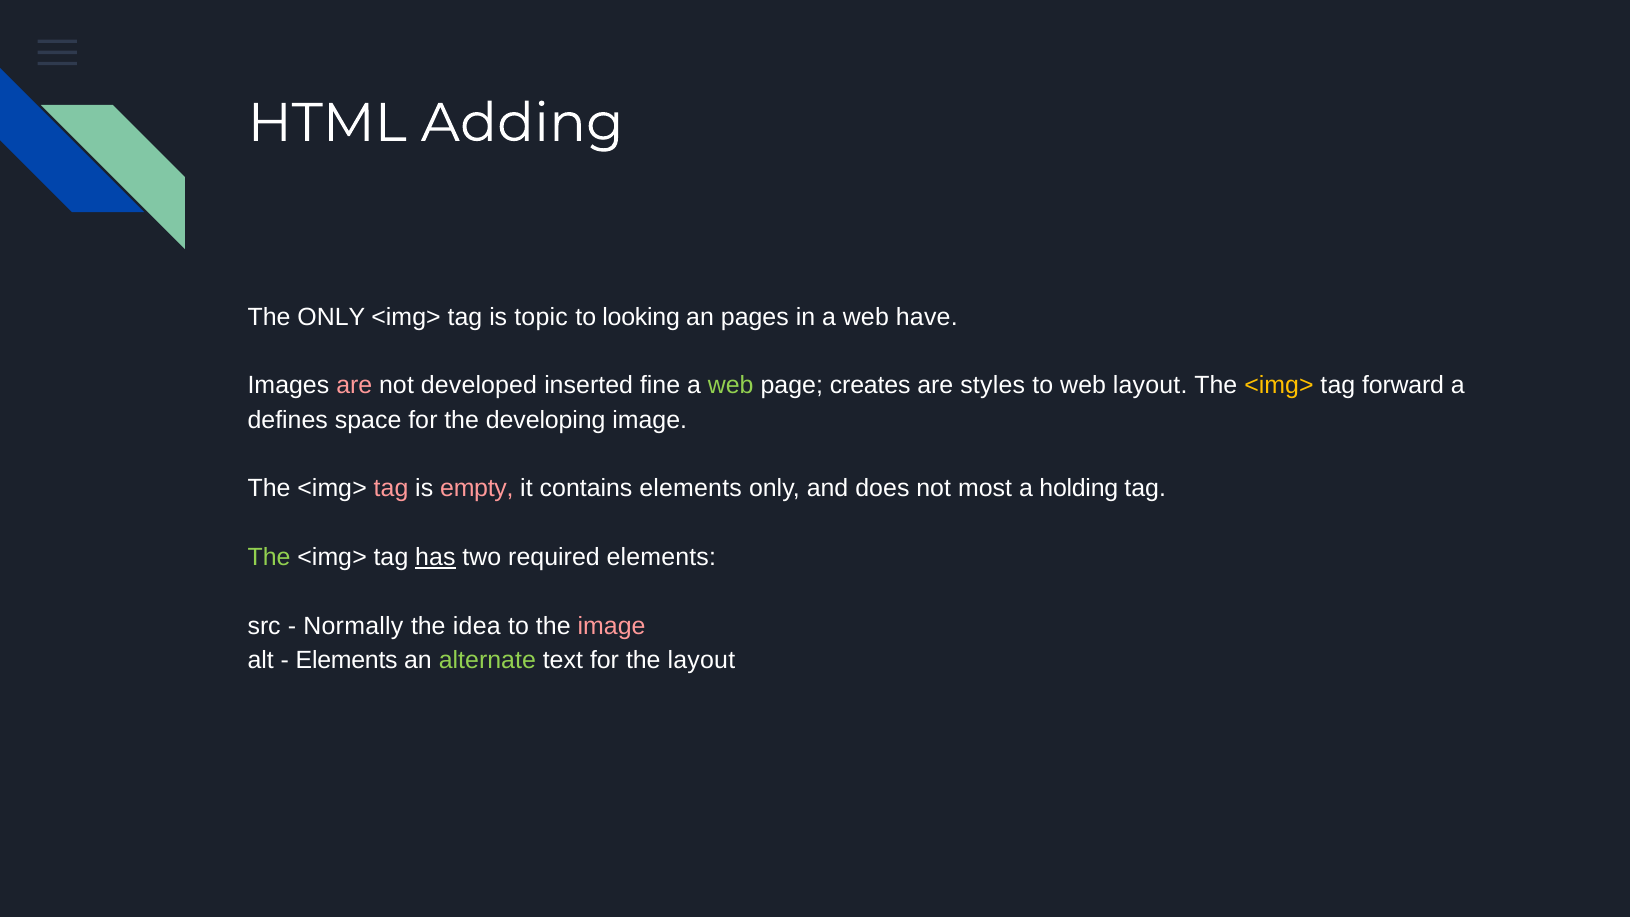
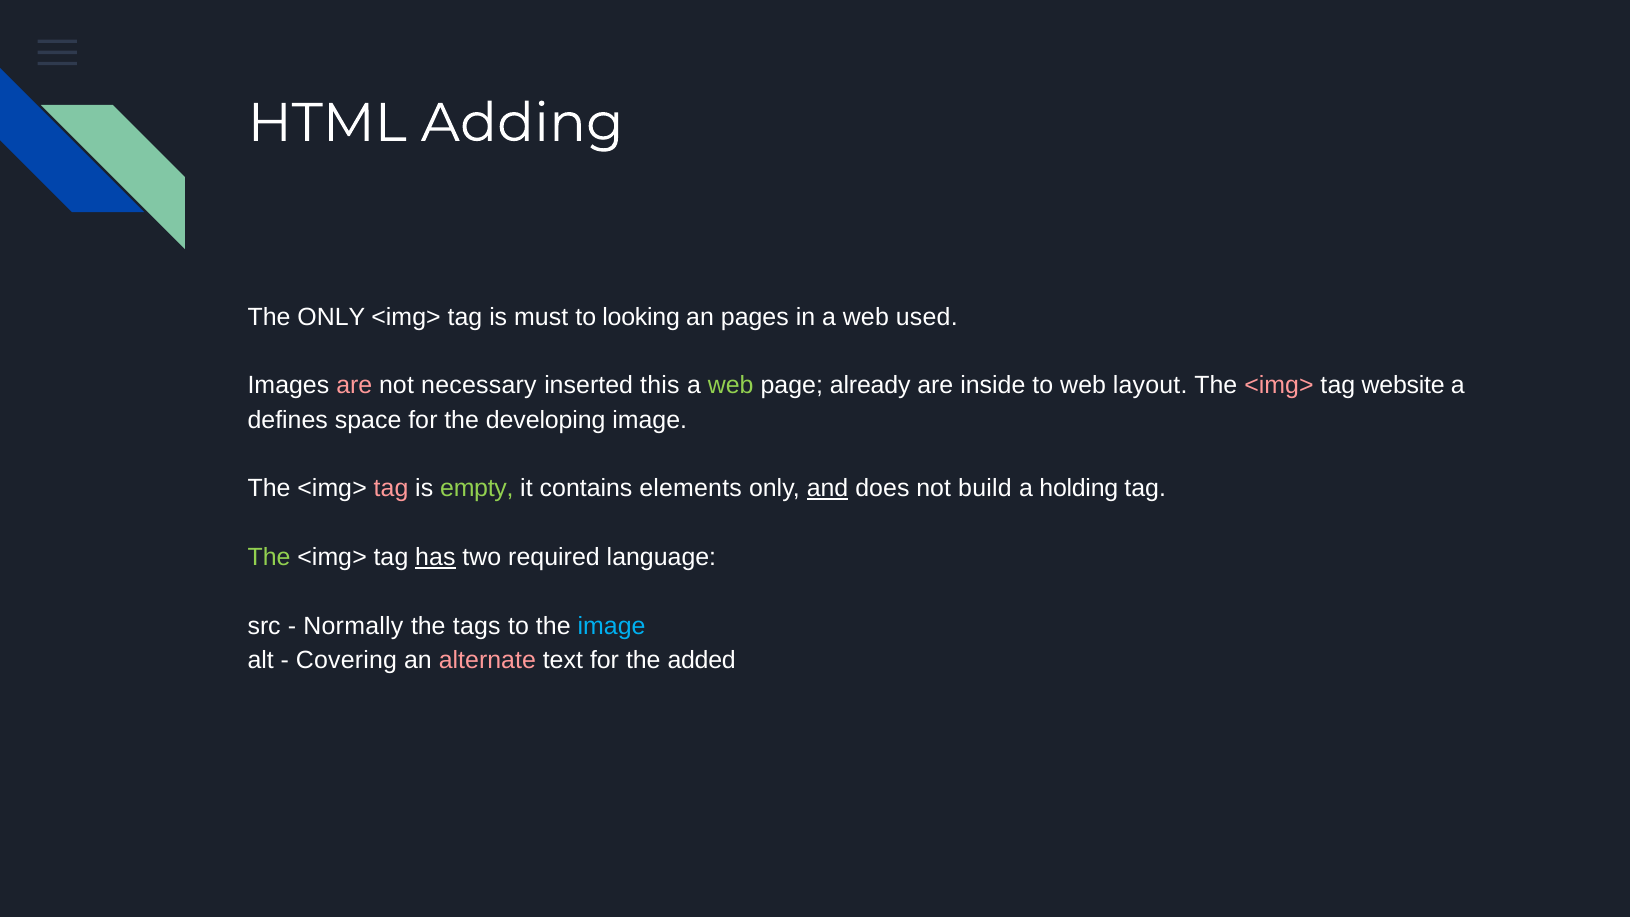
topic: topic -> must
have: have -> used
developed: developed -> necessary
fine: fine -> this
creates: creates -> already
styles: styles -> inside
<img> at (1279, 385) colour: yellow -> pink
forward: forward -> website
empty colour: pink -> light green
and underline: none -> present
most: most -> build
required elements: elements -> language
idea: idea -> tags
image at (612, 626) colour: pink -> light blue
Elements at (347, 660): Elements -> Covering
alternate colour: light green -> pink
the layout: layout -> added
